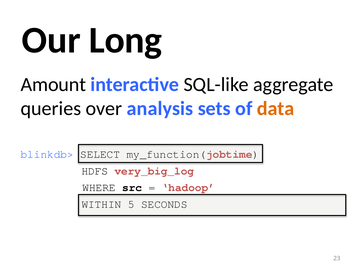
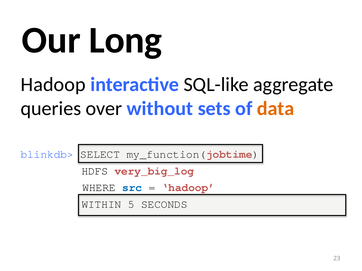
Amount at (53, 85): Amount -> Hadoop
analysis: analysis -> without
src colour: black -> blue
